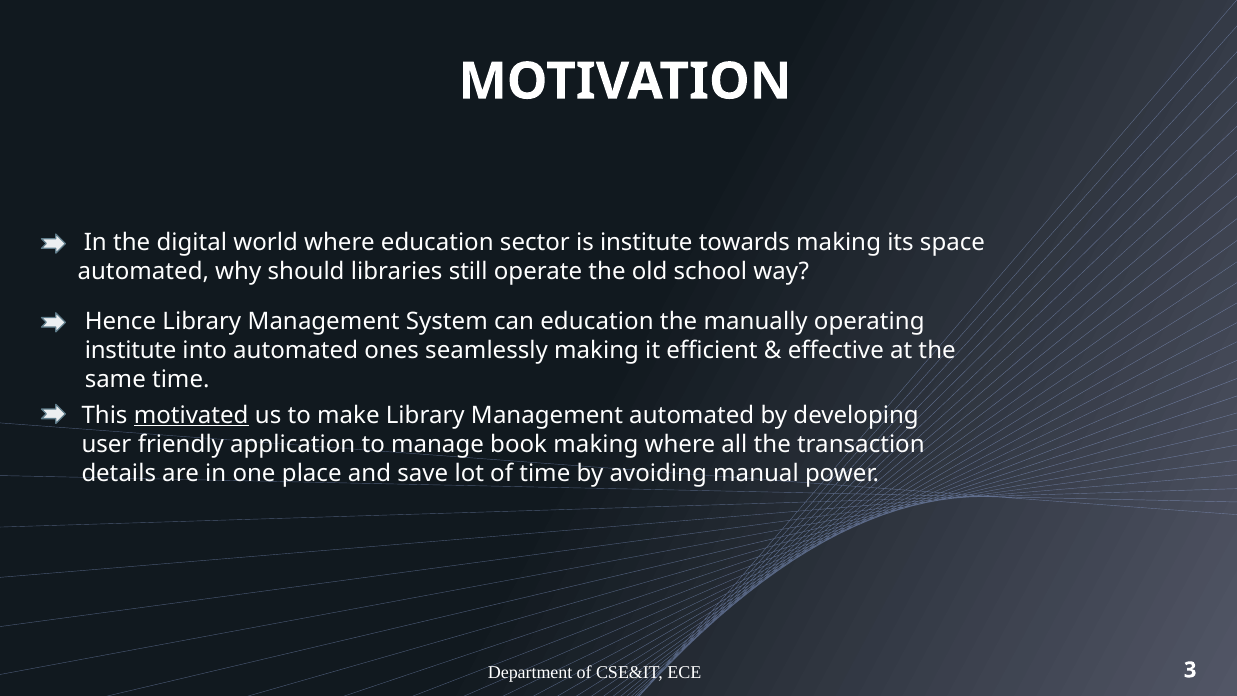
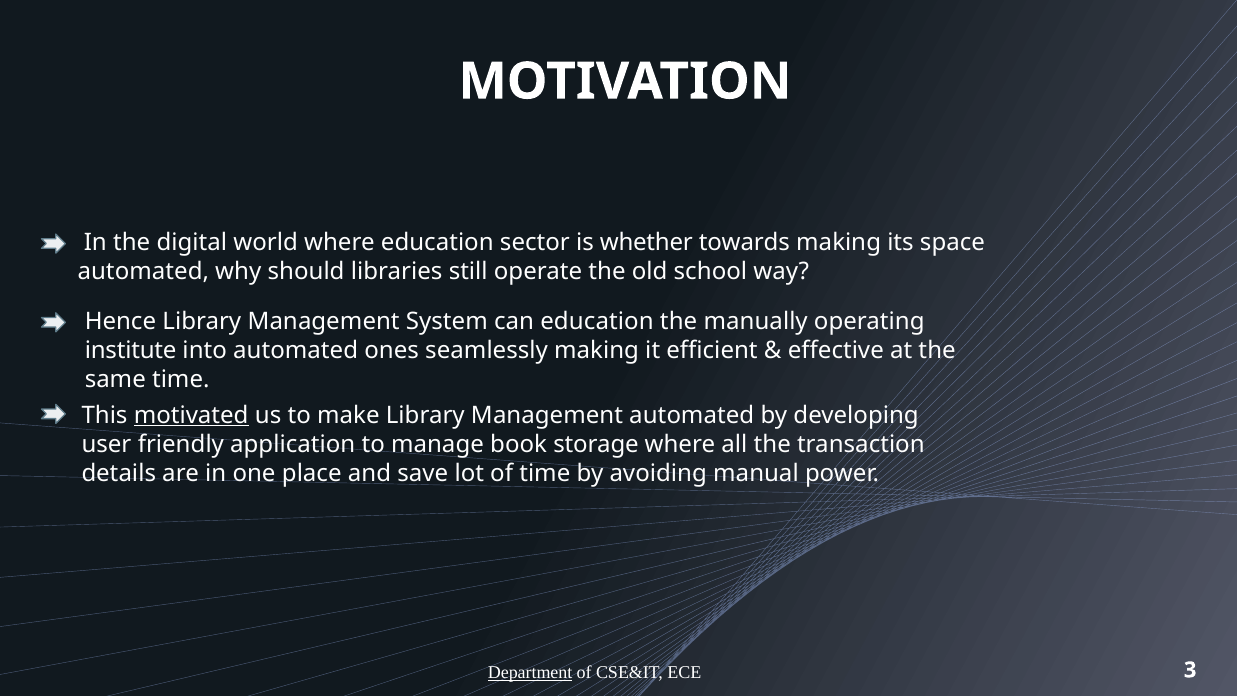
is institute: institute -> whether
book making: making -> storage
Department underline: none -> present
